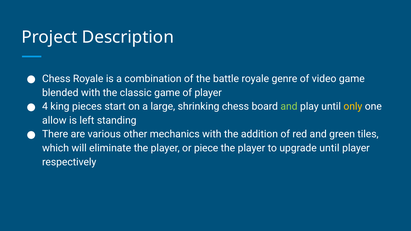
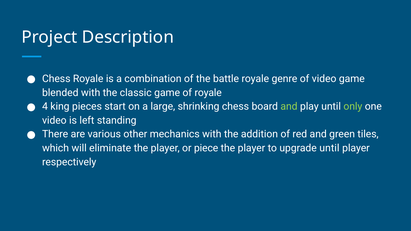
of player: player -> royale
only colour: yellow -> light green
allow at (54, 121): allow -> video
